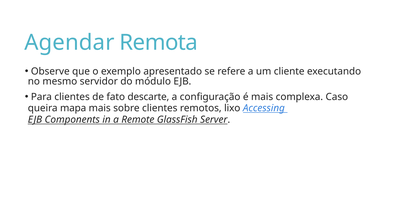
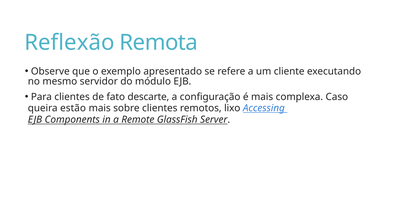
Agendar: Agendar -> Reflexão
mapa: mapa -> estão
